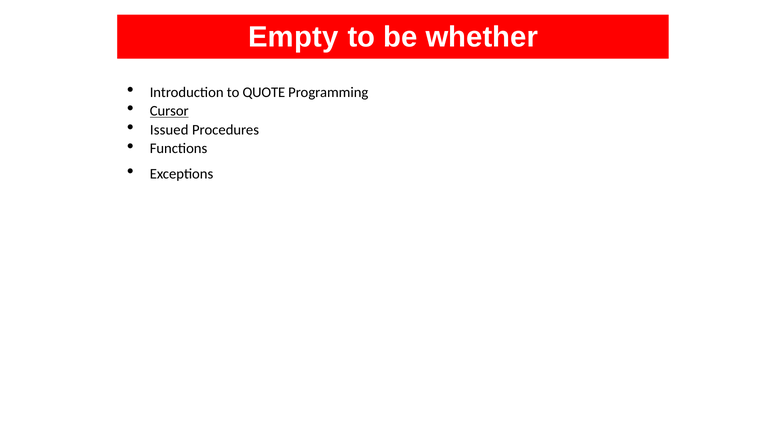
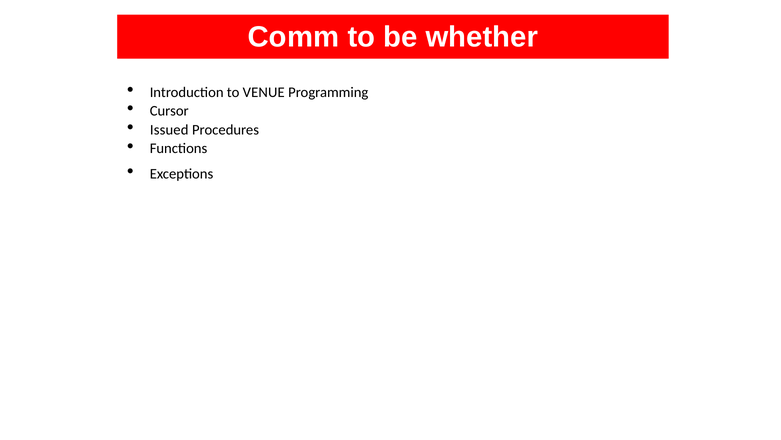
Empty: Empty -> Comm
QUOTE: QUOTE -> VENUE
Cursor underline: present -> none
